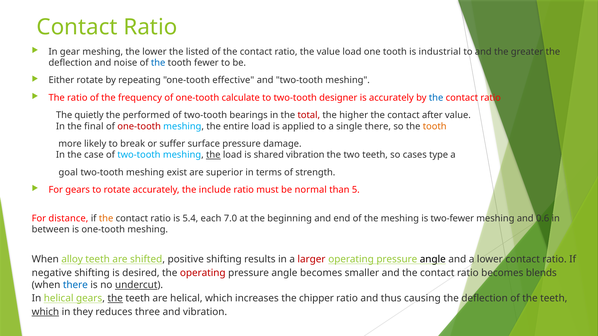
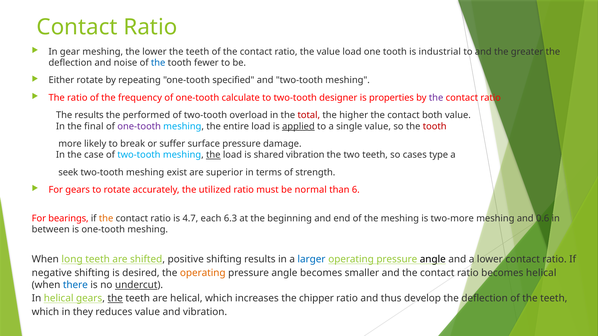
lower the listed: listed -> teeth
effective: effective -> specified
is accurately: accurately -> properties
the at (436, 98) colour: blue -> purple
The quietly: quietly -> results
bearings: bearings -> overload
after: after -> both
one-tooth at (139, 126) colour: red -> purple
applied underline: none -> present
single there: there -> value
tooth at (435, 126) colour: orange -> red
goal: goal -> seek
include: include -> utilized
5: 5 -> 6
distance: distance -> bearings
5.4: 5.4 -> 4.7
7.0: 7.0 -> 6.3
two-fewer: two-fewer -> two-more
alloy: alloy -> long
larger colour: red -> blue
operating at (203, 273) colour: red -> orange
becomes blends: blends -> helical
causing: causing -> develop
which at (45, 312) underline: present -> none
reduces three: three -> value
